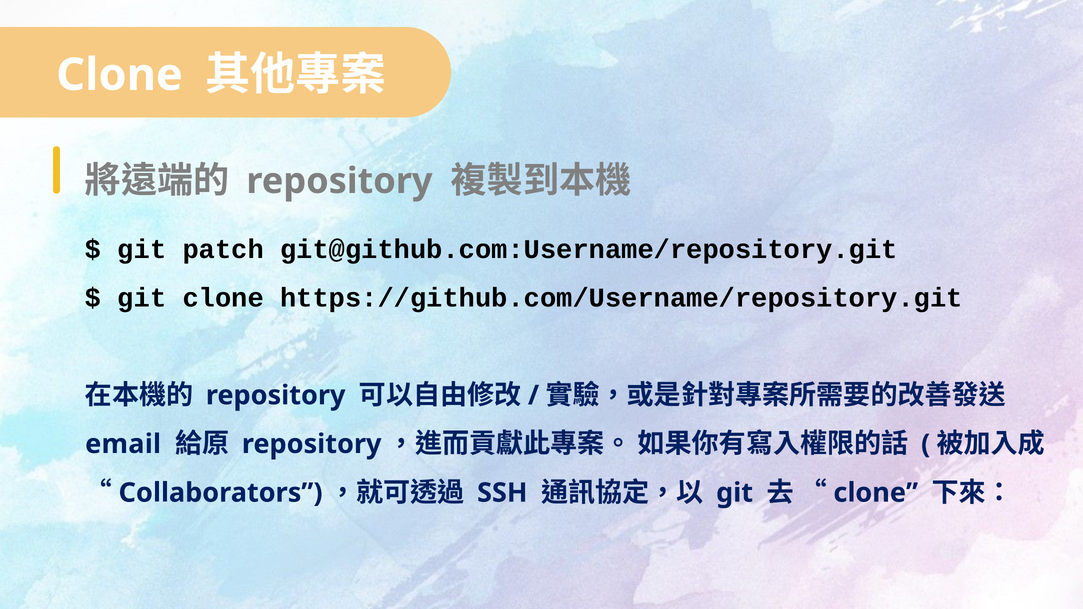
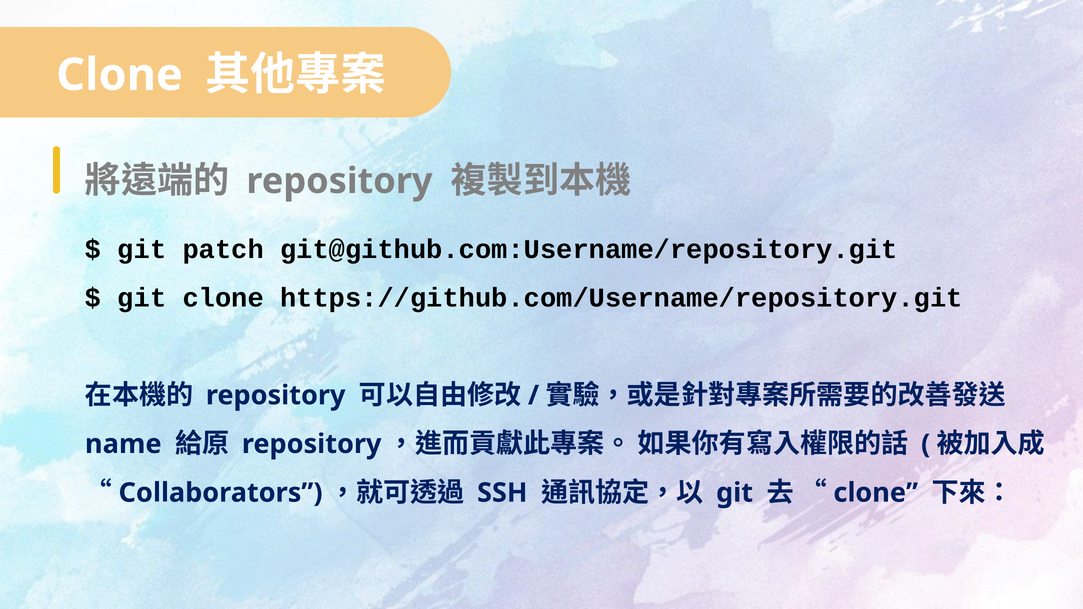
email: email -> name
